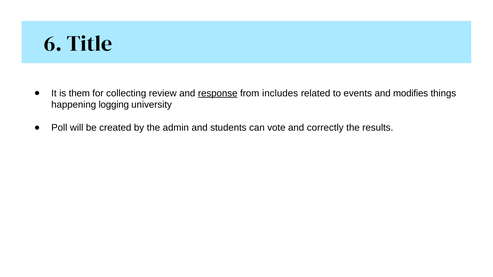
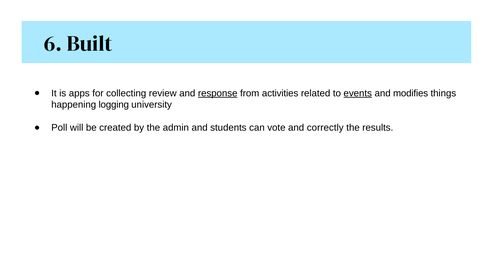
Title: Title -> Built
them: them -> apps
includes: includes -> activities
events underline: none -> present
